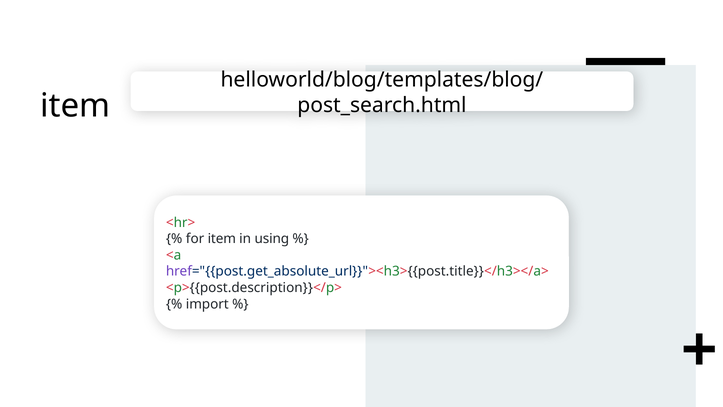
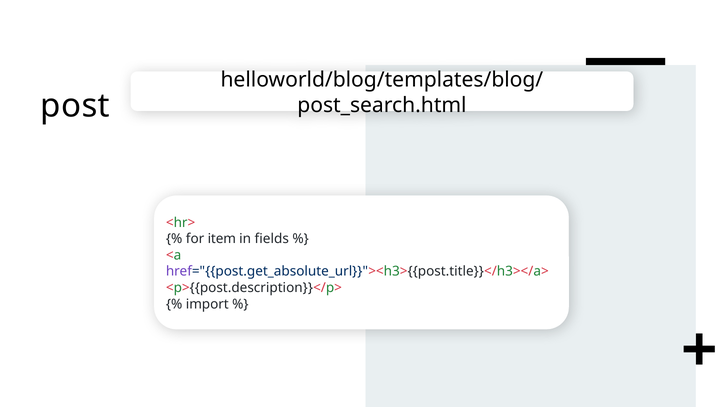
item at (75, 106): item -> post
using: using -> fields
